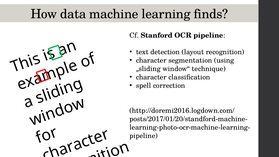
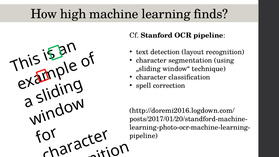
data: data -> high
